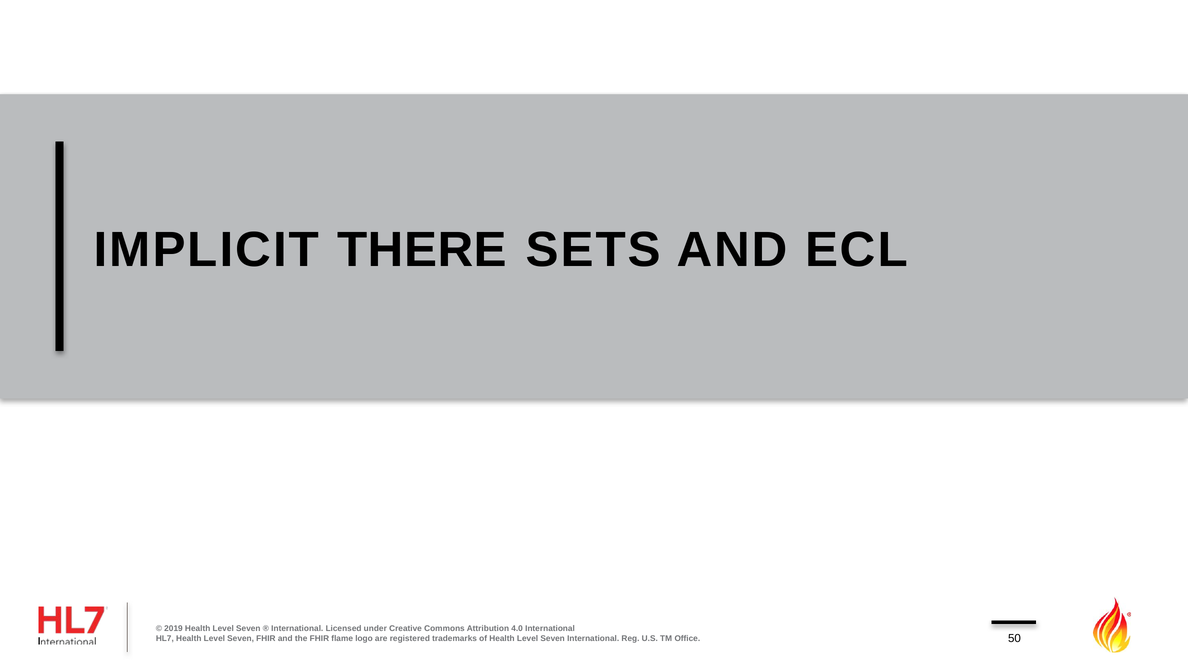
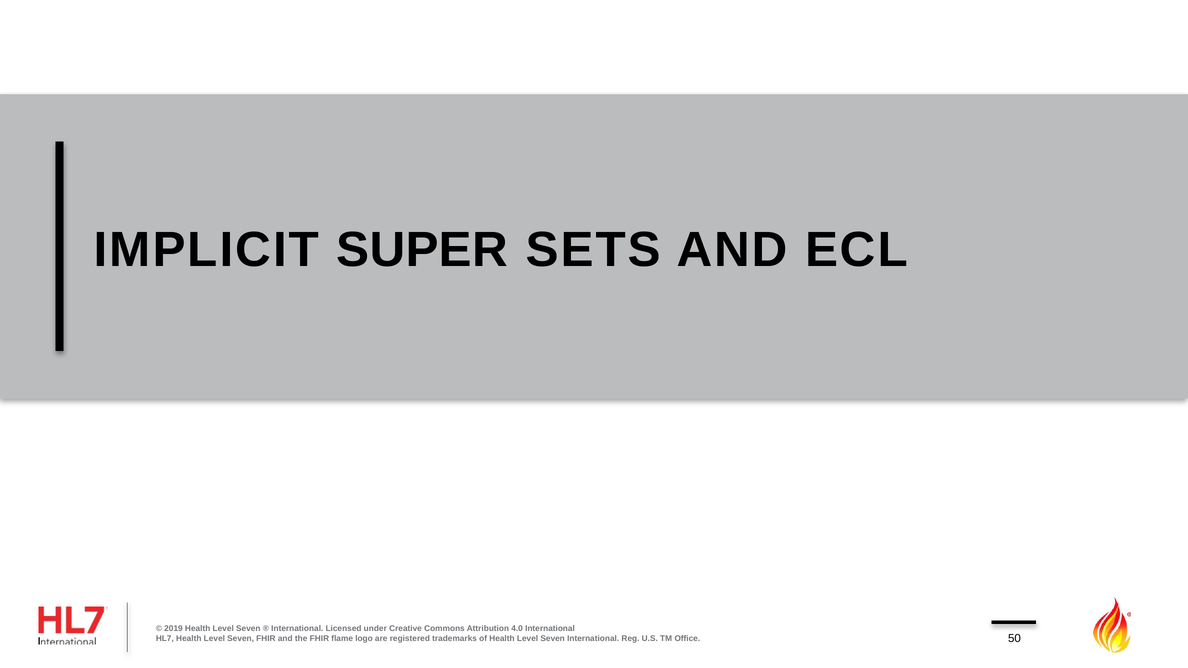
THERE: THERE -> SUPER
